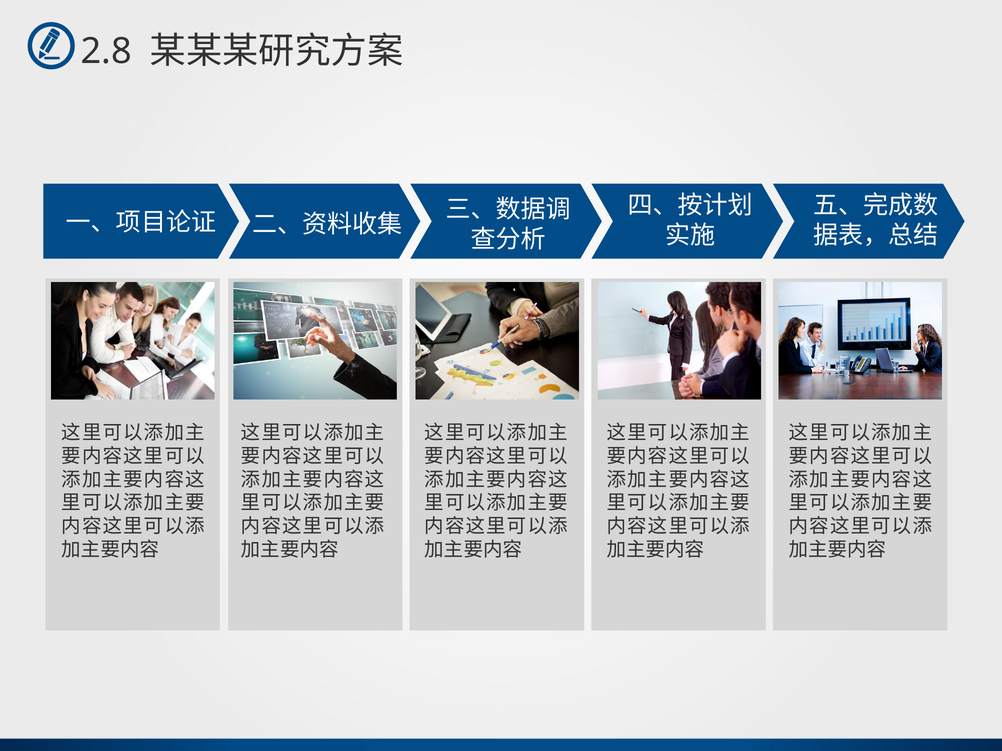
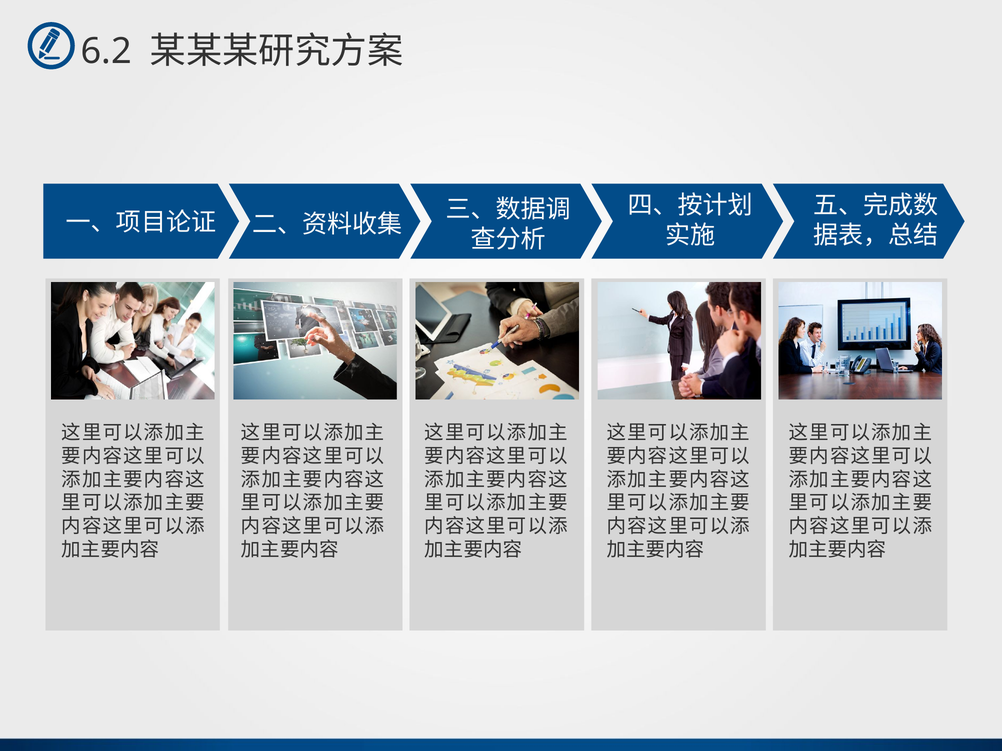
2.8: 2.8 -> 6.2
